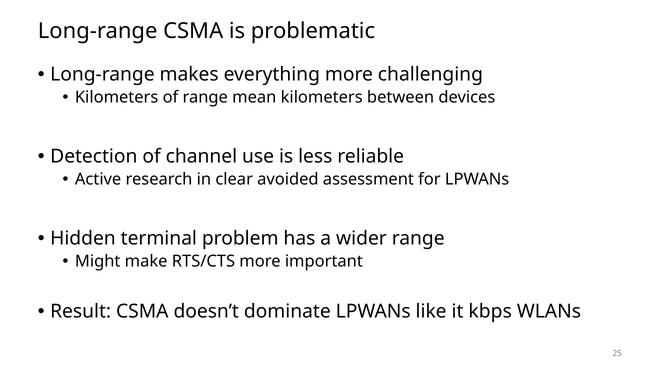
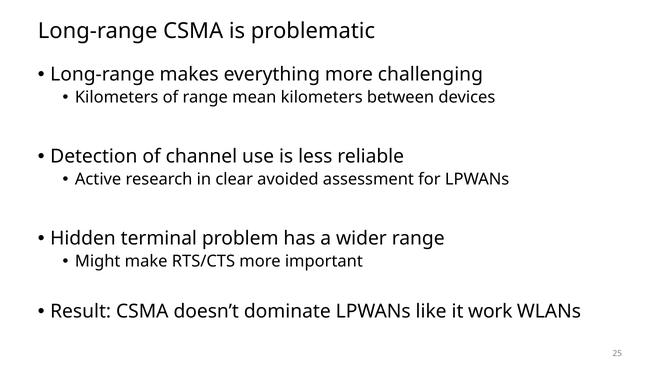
kbps: kbps -> work
